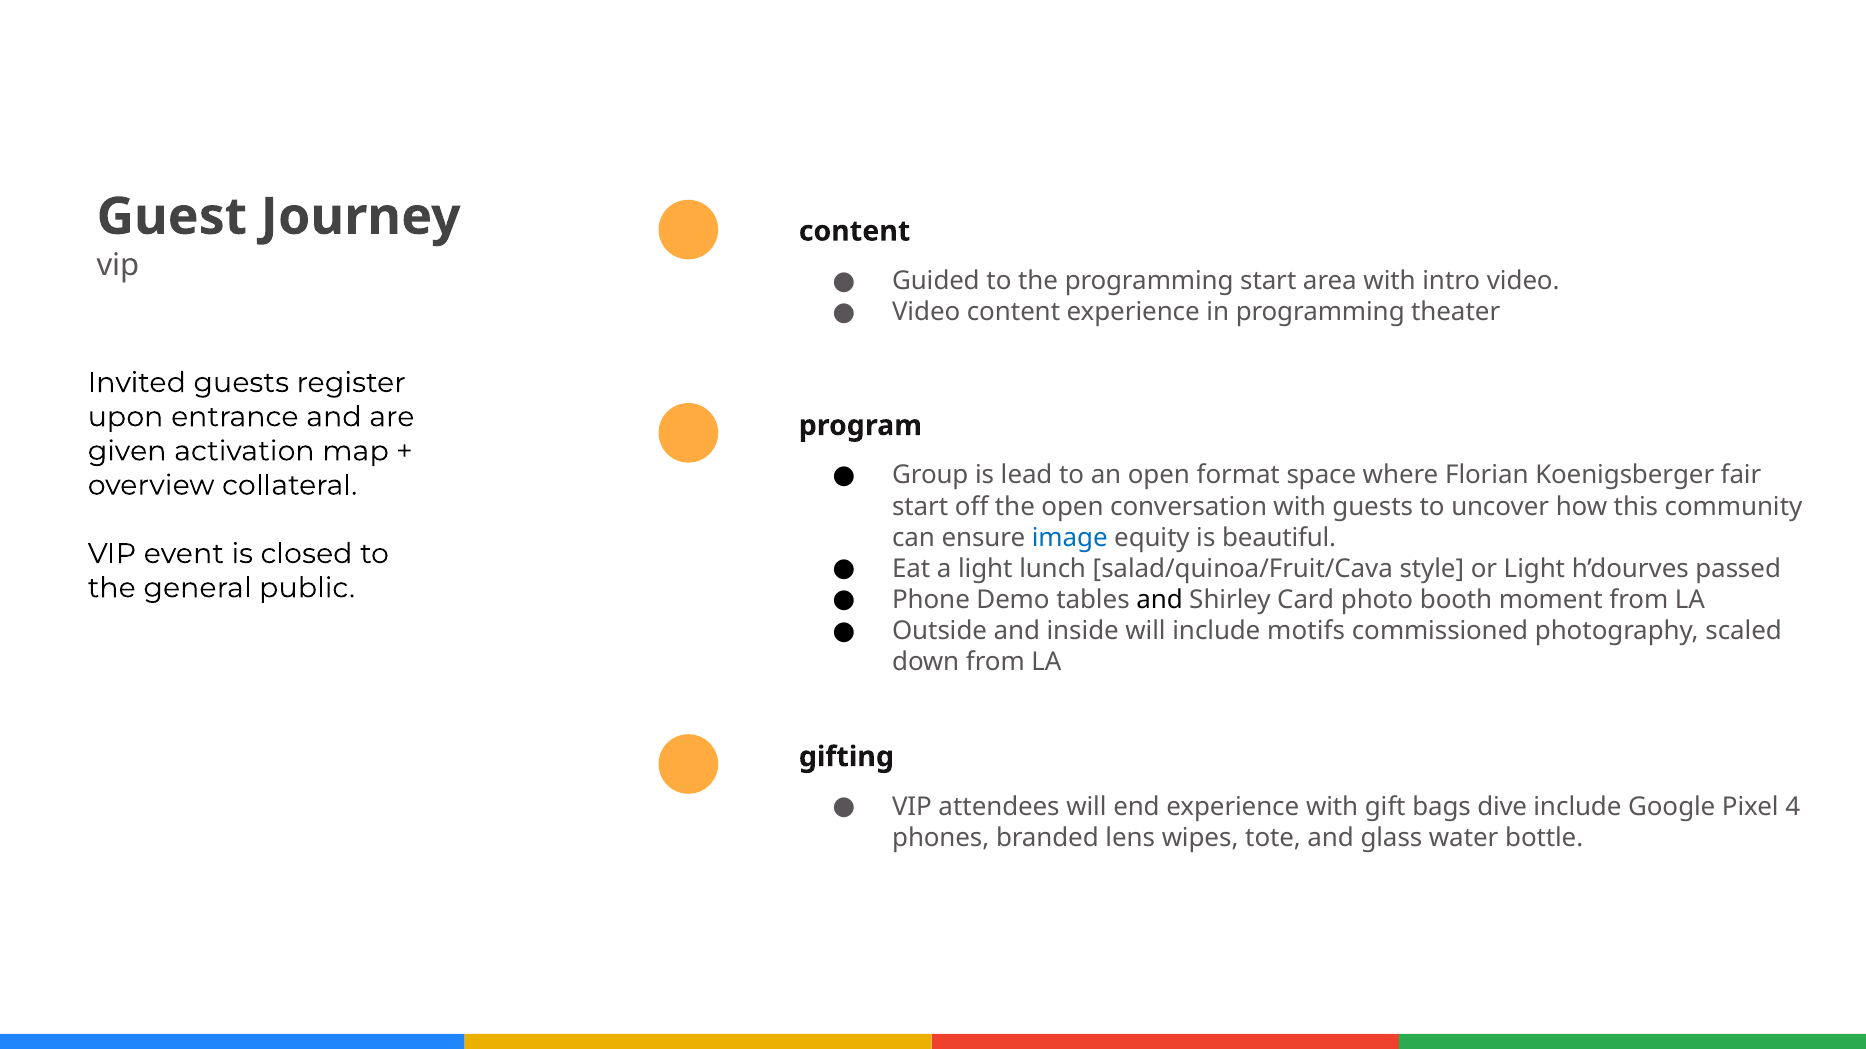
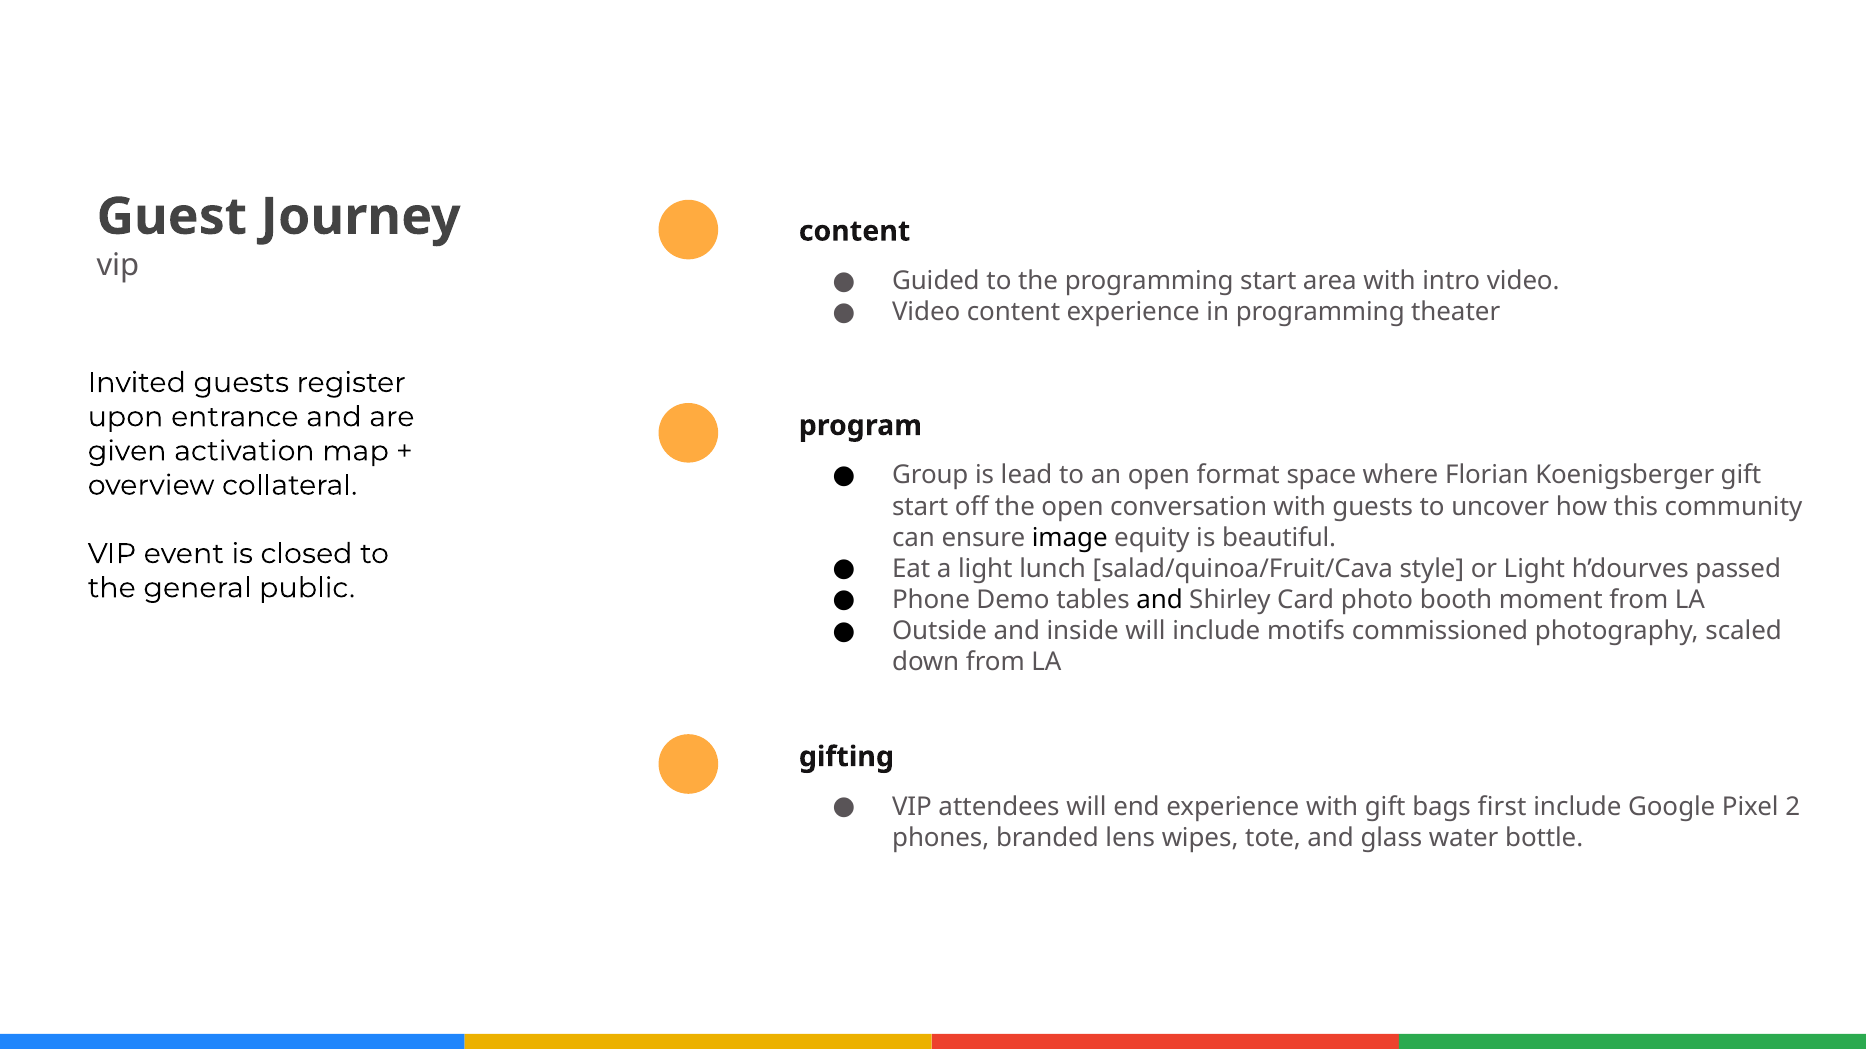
Koenigsberger fair: fair -> gift
image colour: blue -> black
dive: dive -> first
4: 4 -> 2
